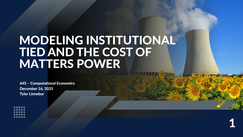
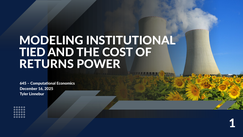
MATTERS: MATTERS -> RETURNS
